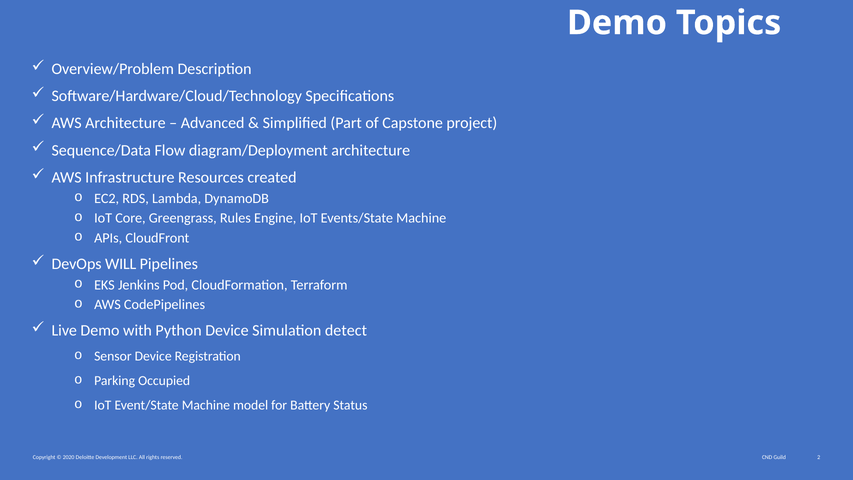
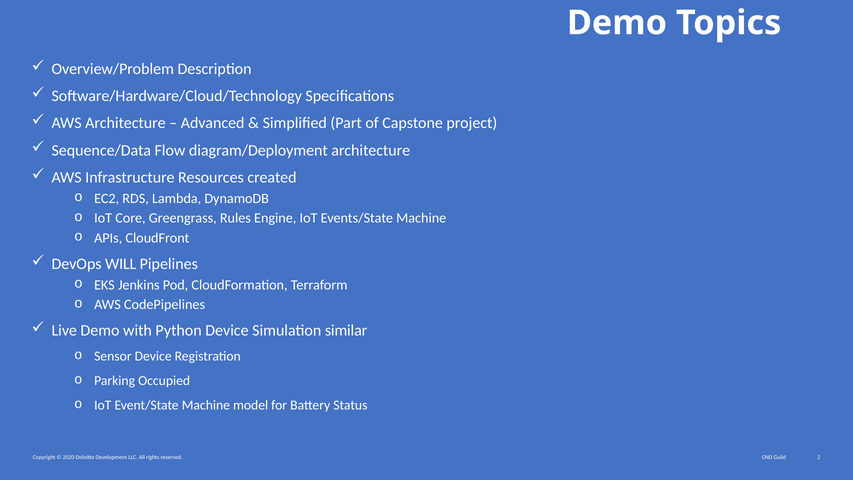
detect: detect -> similar
